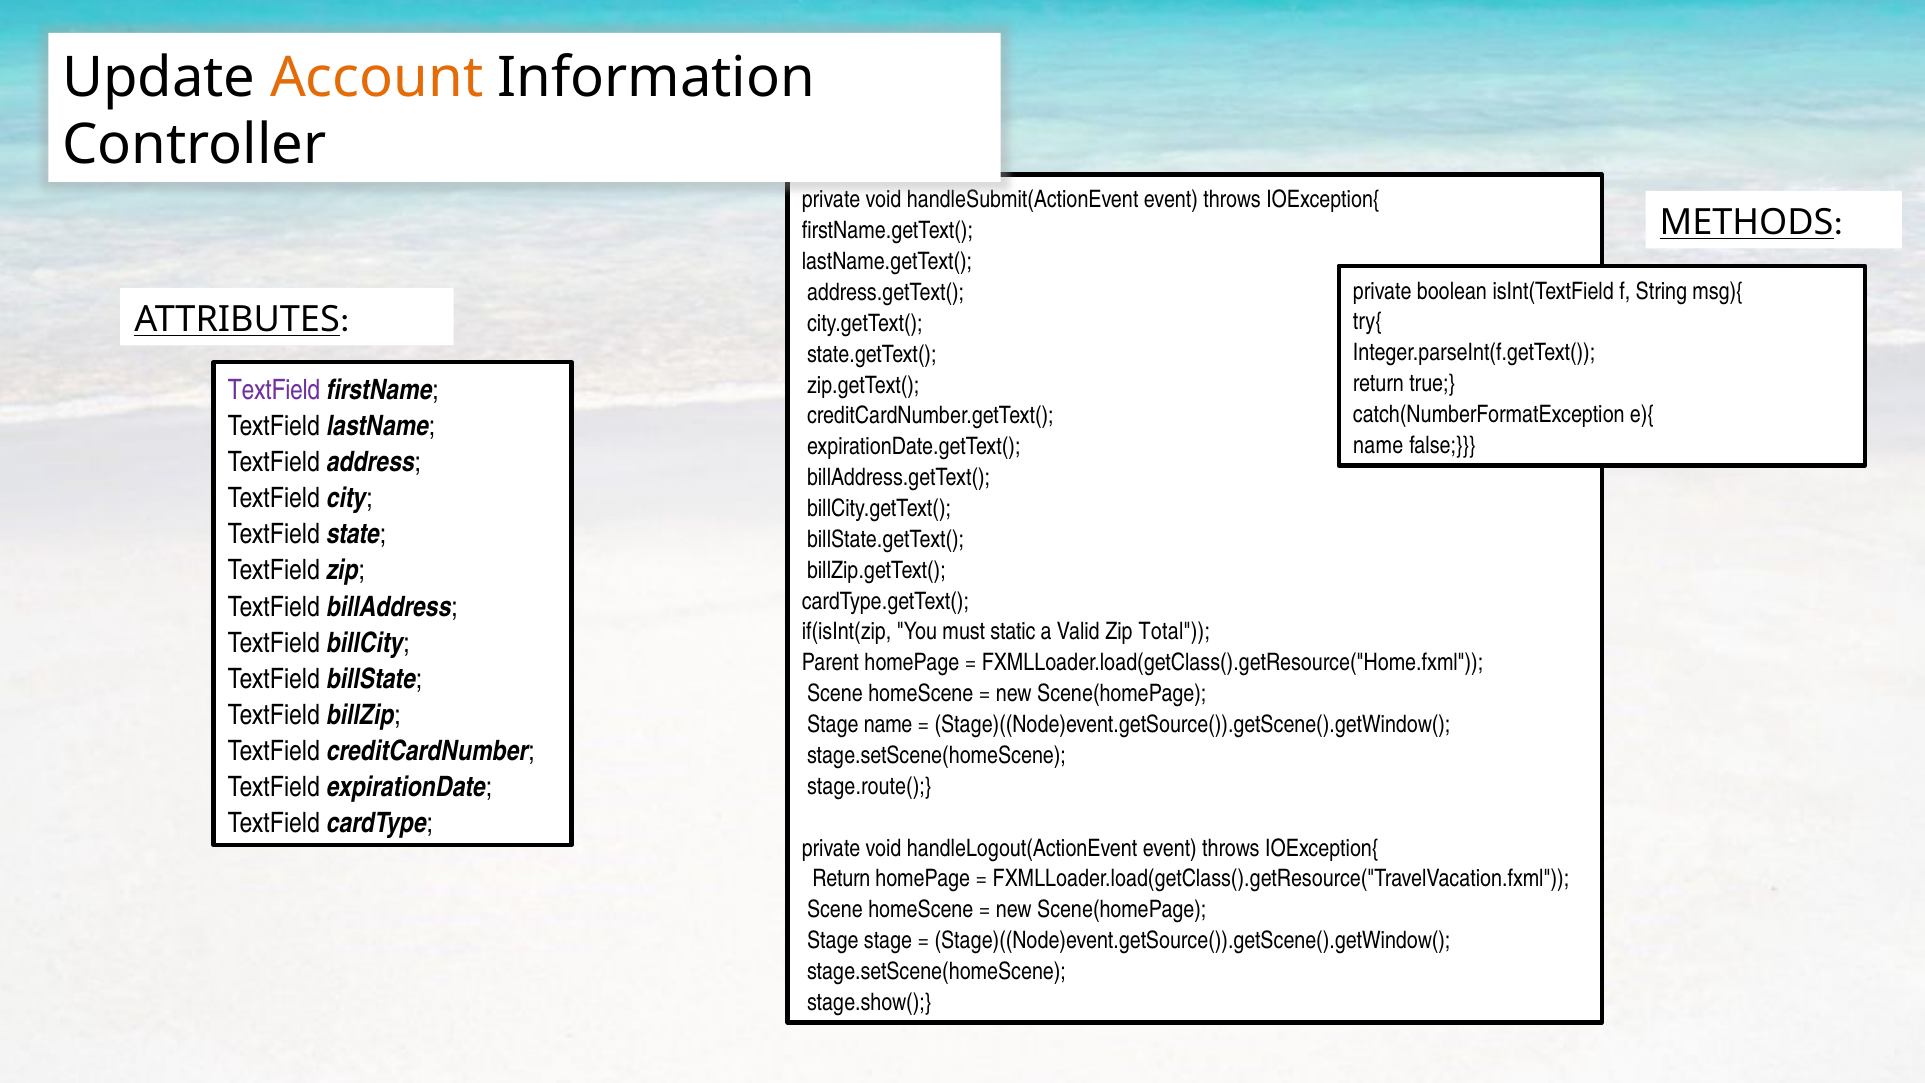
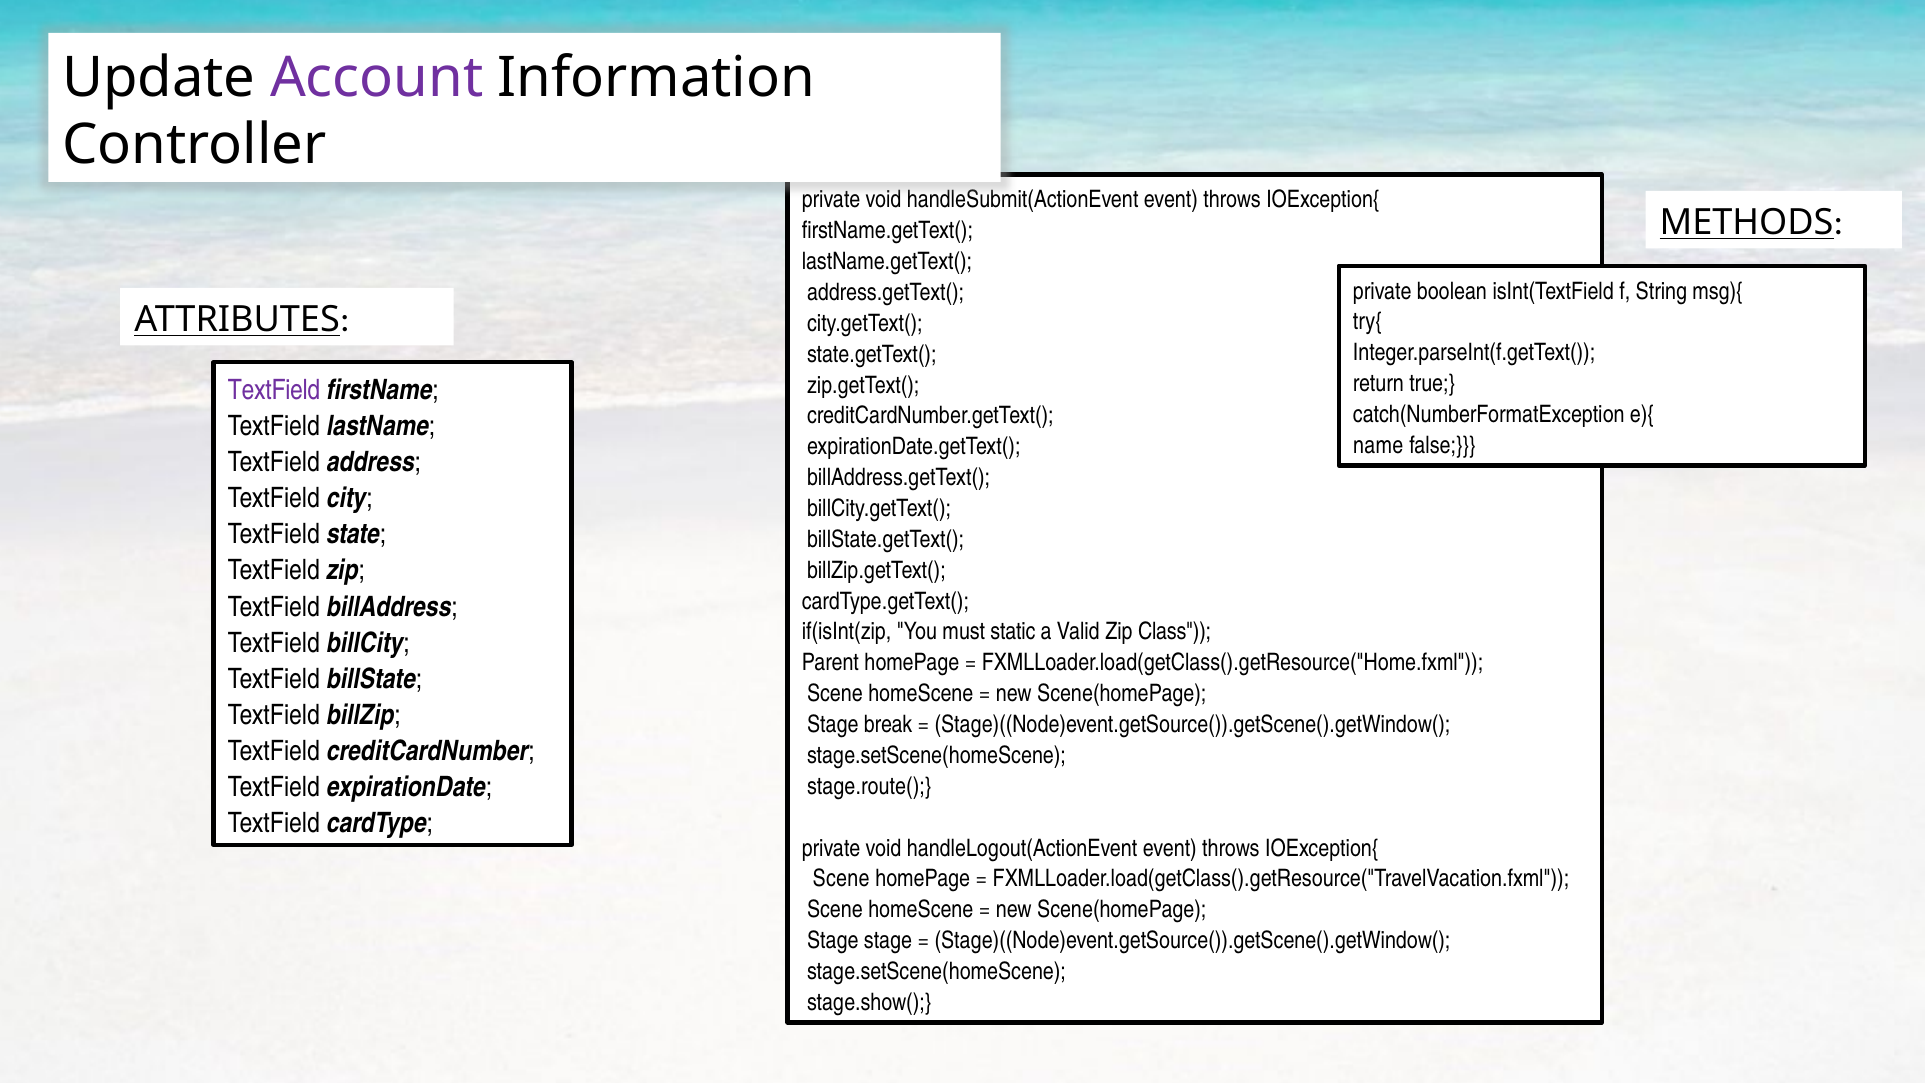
Account colour: orange -> purple
Total: Total -> Class
Stage name: name -> break
Return at (841, 879): Return -> Scene
